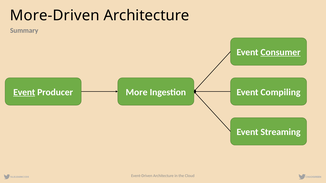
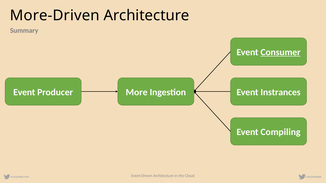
Event at (24, 92) underline: present -> none
Compiling: Compiling -> Instrances
Streaming: Streaming -> Compiling
